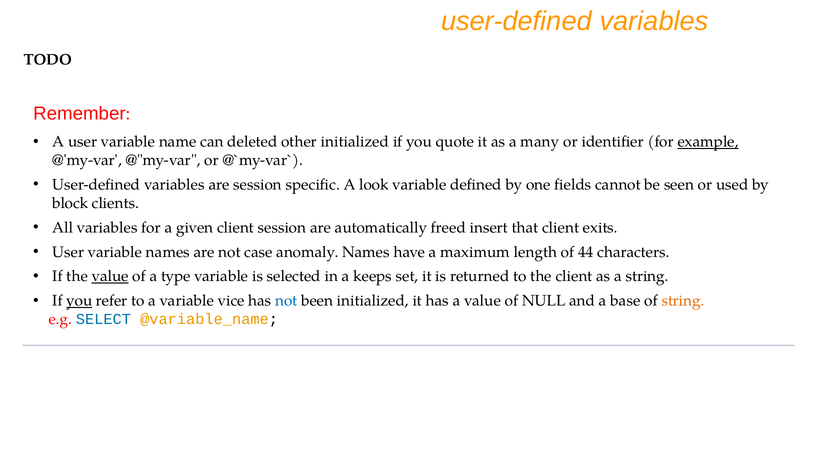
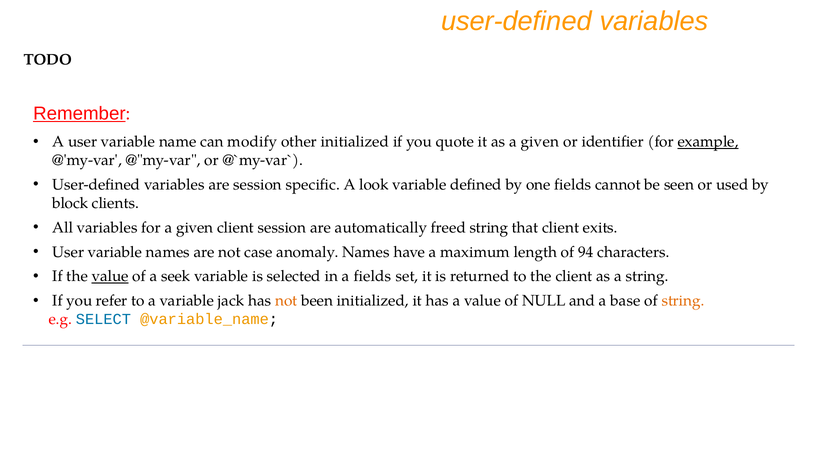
Remember underline: none -> present
deleted: deleted -> modify
as a many: many -> given
freed insert: insert -> string
44: 44 -> 94
type: type -> seek
a keeps: keeps -> fields
you at (79, 301) underline: present -> none
vice: vice -> jack
not at (286, 301) colour: blue -> orange
